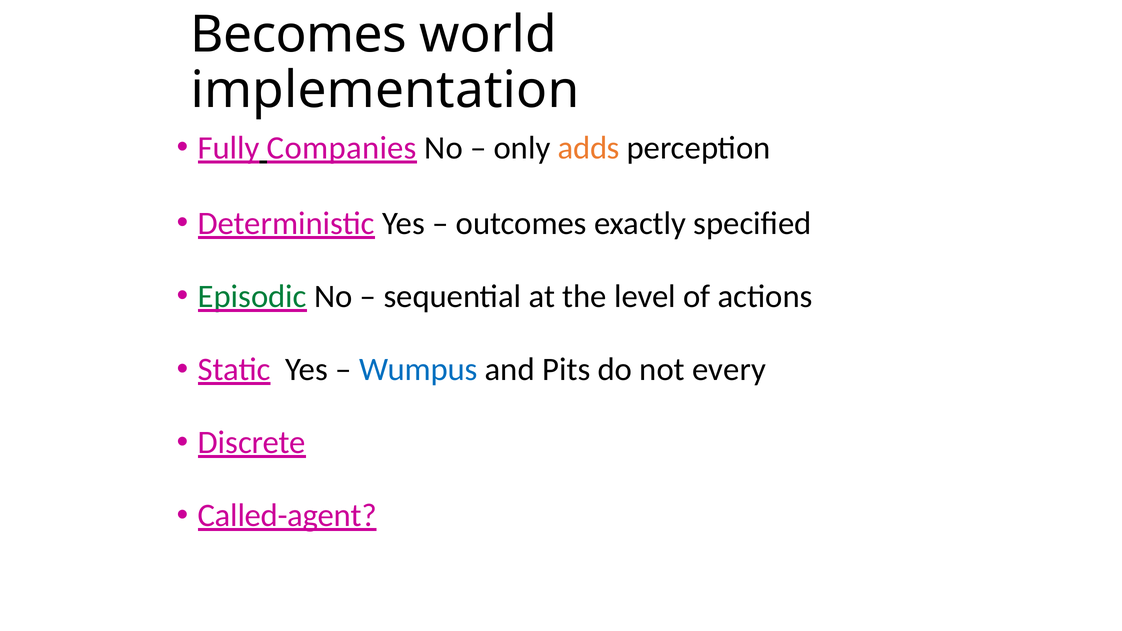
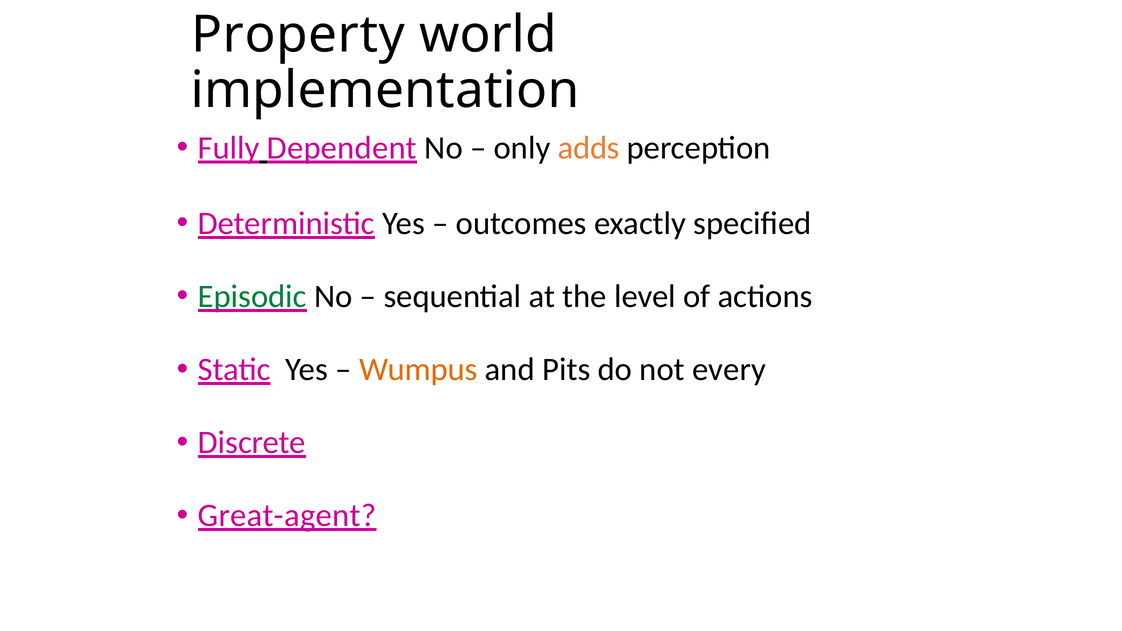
Becomes: Becomes -> Property
Companies: Companies -> Dependent
Wumpus colour: blue -> orange
Called-agent: Called-agent -> Great-agent
